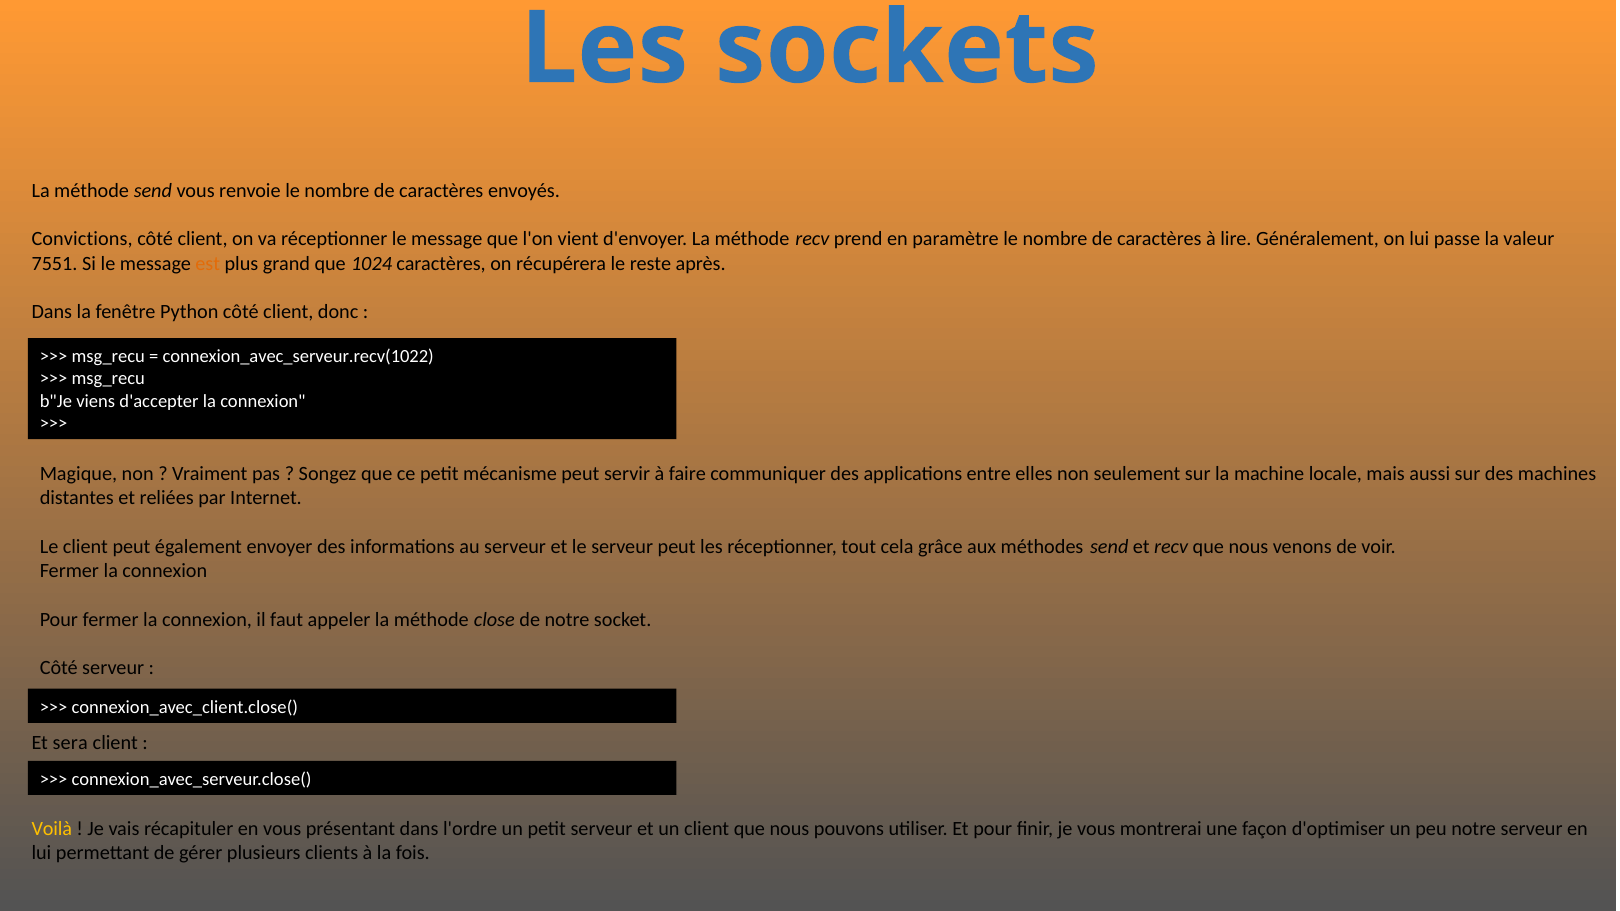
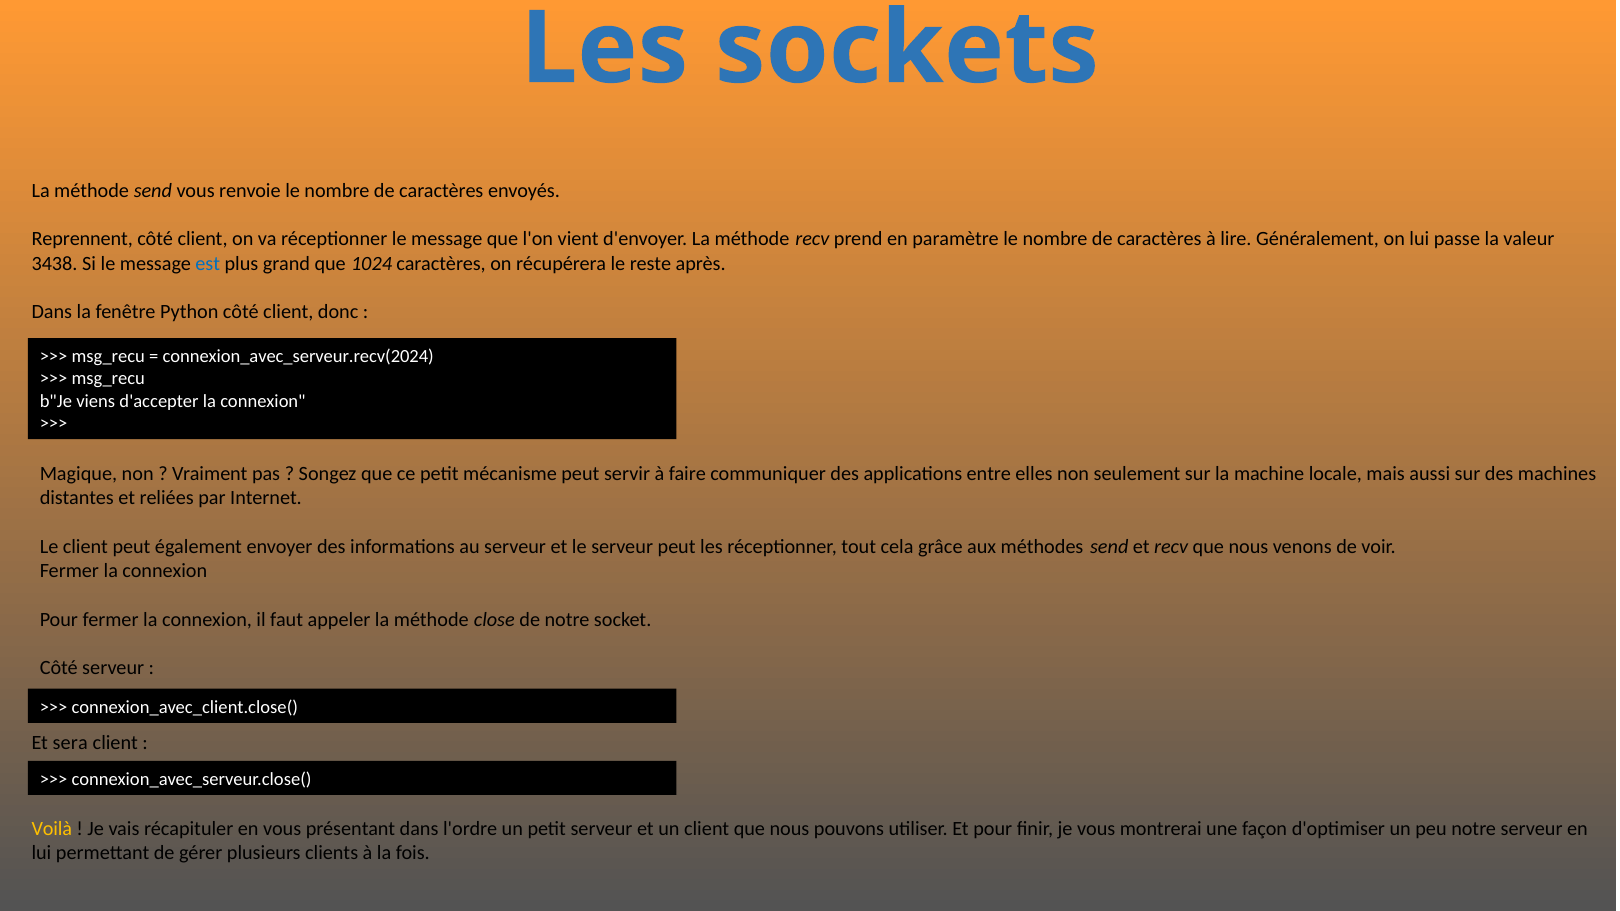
Convictions: Convictions -> Reprennent
7551: 7551 -> 3438
est colour: orange -> blue
connexion_avec_serveur.recv(1022: connexion_avec_serveur.recv(1022 -> connexion_avec_serveur.recv(2024
